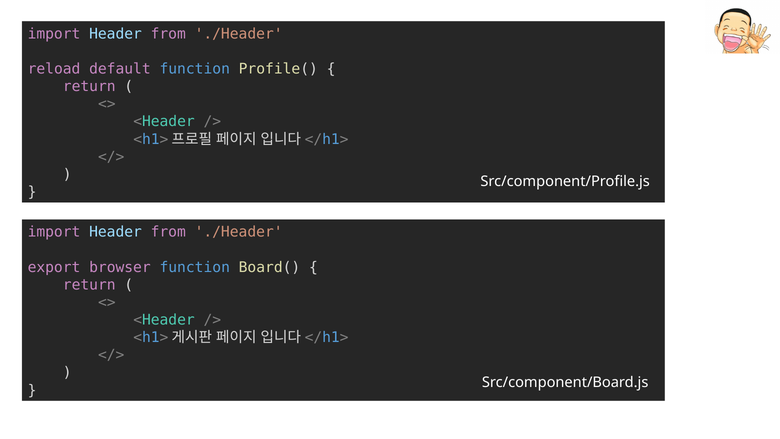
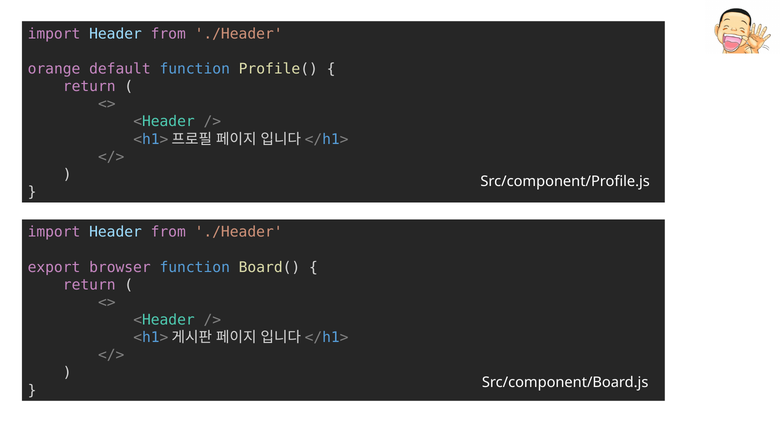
reload: reload -> orange
